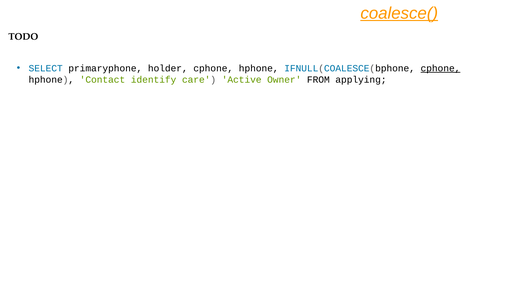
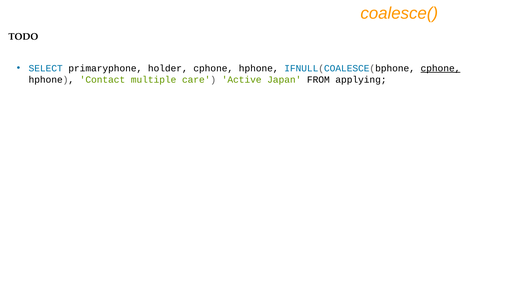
coalesce( underline: present -> none
identify: identify -> multiple
Owner: Owner -> Japan
